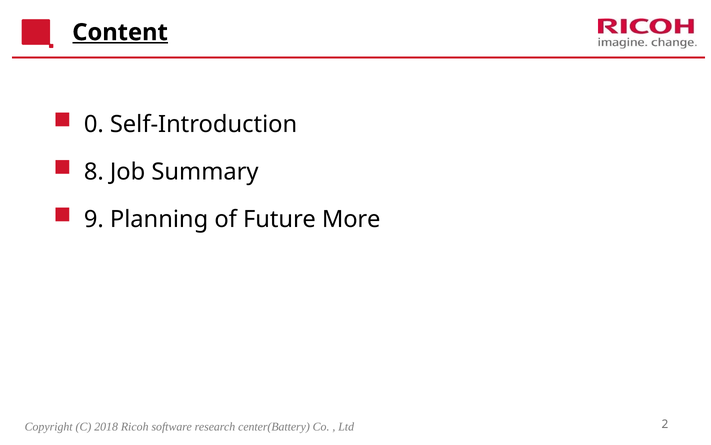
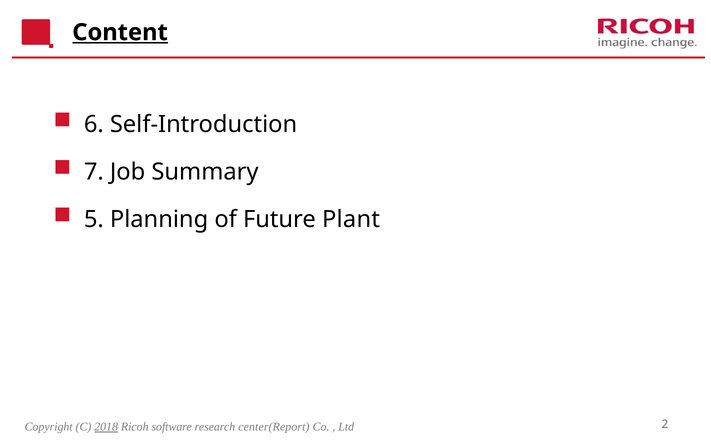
0: 0 -> 6
8: 8 -> 7
9: 9 -> 5
More: More -> Plant
2018 underline: none -> present
center(Battery: center(Battery -> center(Report
